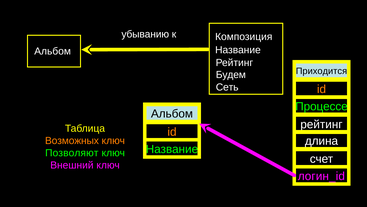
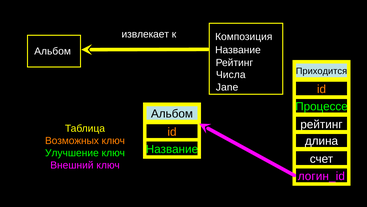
убыванию: убыванию -> извлекает
Будем: Будем -> Числа
Сеть: Сеть -> Jane
Позволяют: Позволяют -> Улучшение
